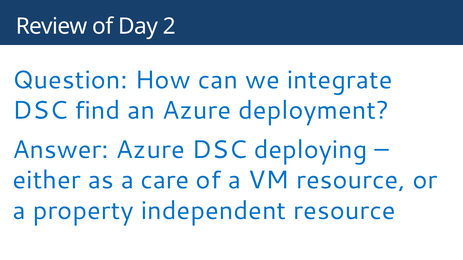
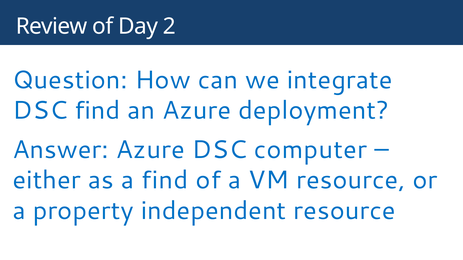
deploying: deploying -> computer
a care: care -> find
